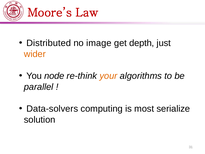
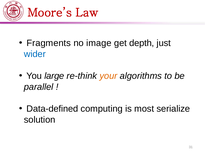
Distributed: Distributed -> Fragments
wider colour: orange -> blue
node: node -> large
Data-solvers: Data-solvers -> Data-defined
